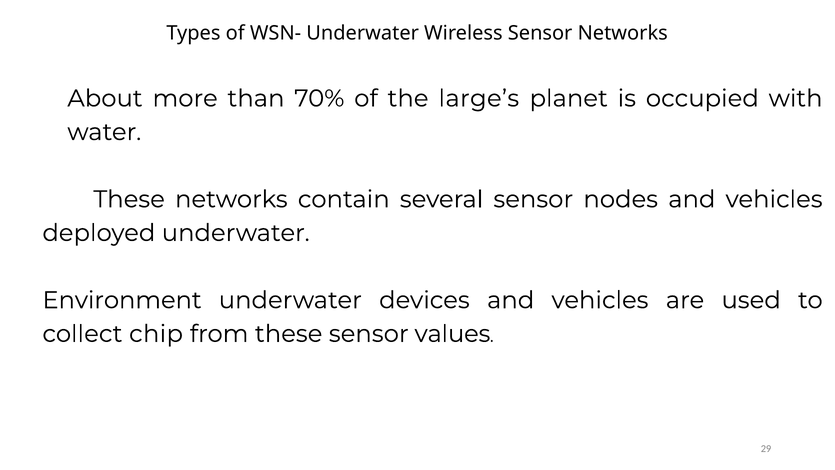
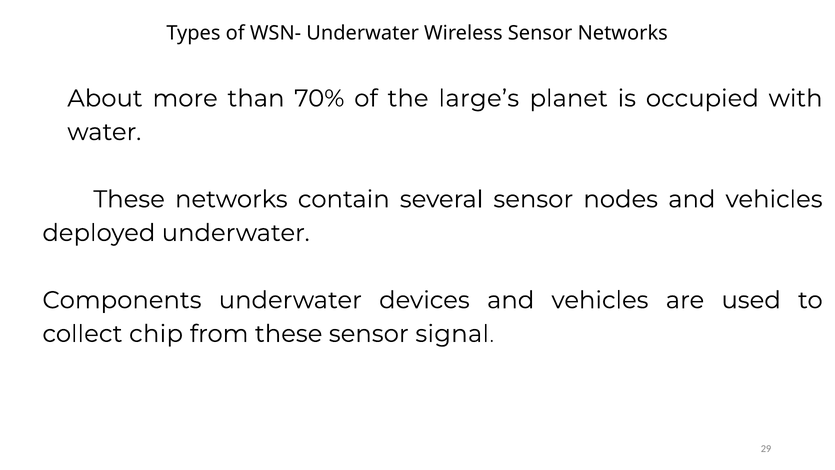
Environment: Environment -> Components
values: values -> signal
